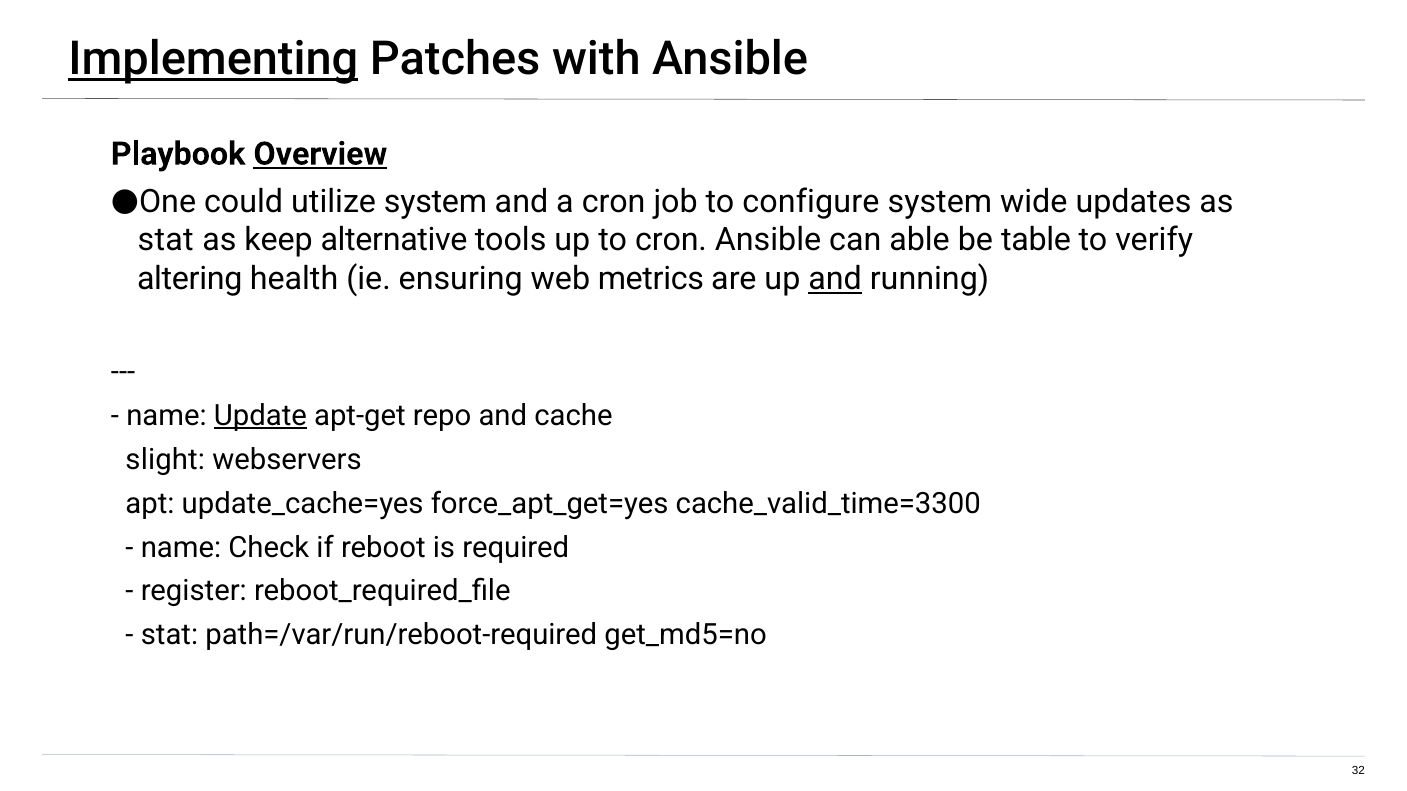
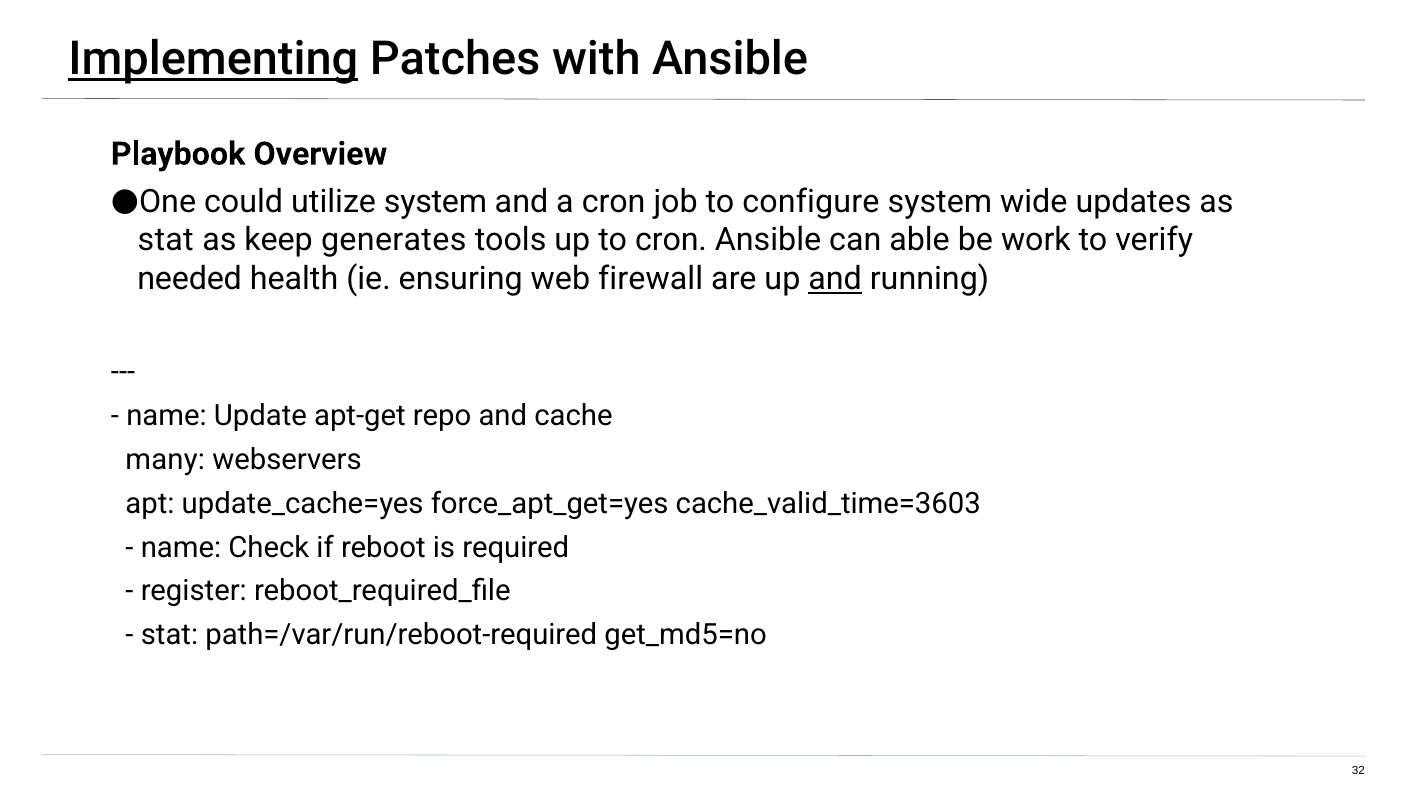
Overview underline: present -> none
alternative: alternative -> generates
table: table -> work
altering: altering -> needed
metrics: metrics -> firewall
Update underline: present -> none
slight: slight -> many
cache_valid_time=3300: cache_valid_time=3300 -> cache_valid_time=3603
